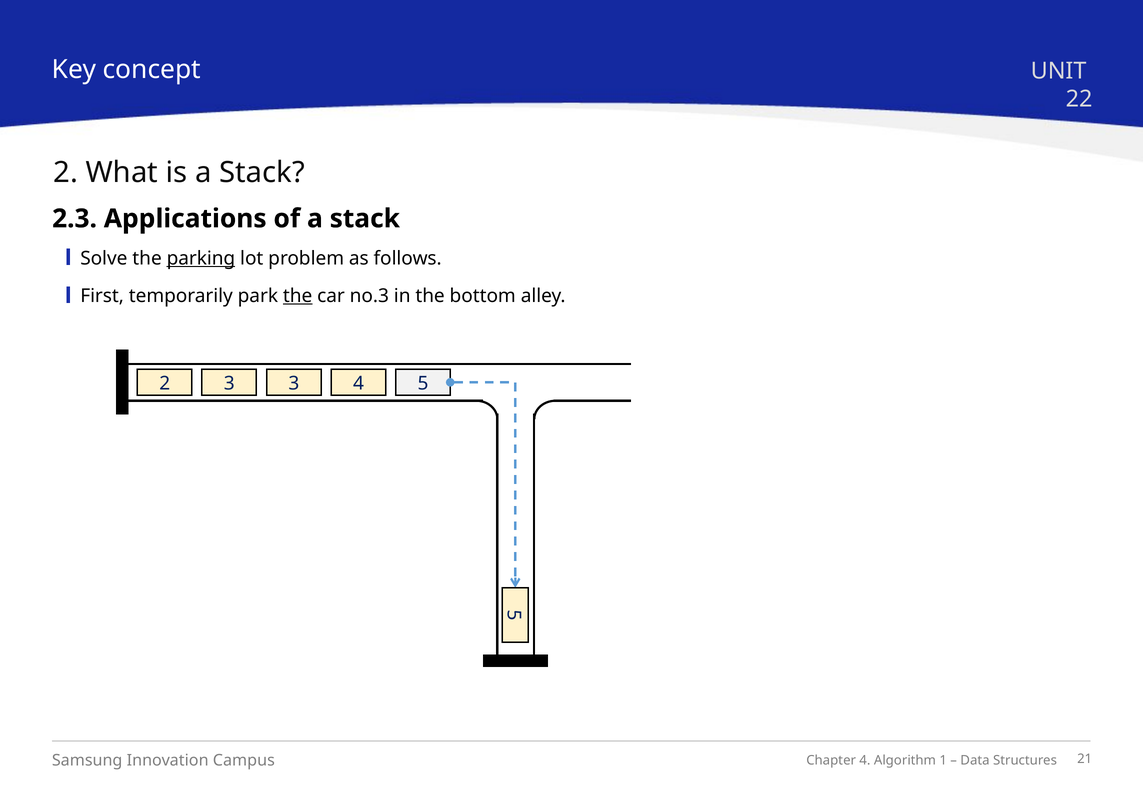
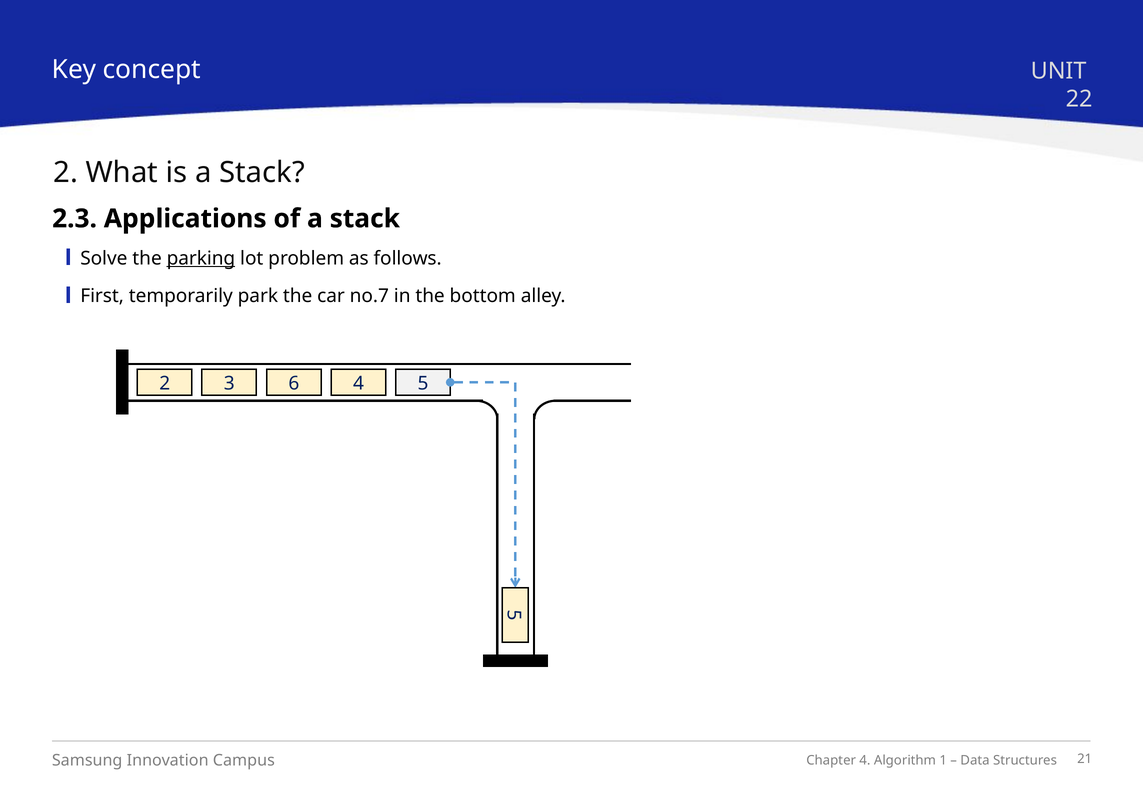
the at (298, 296) underline: present -> none
no.3: no.3 -> no.7
3 3: 3 -> 6
